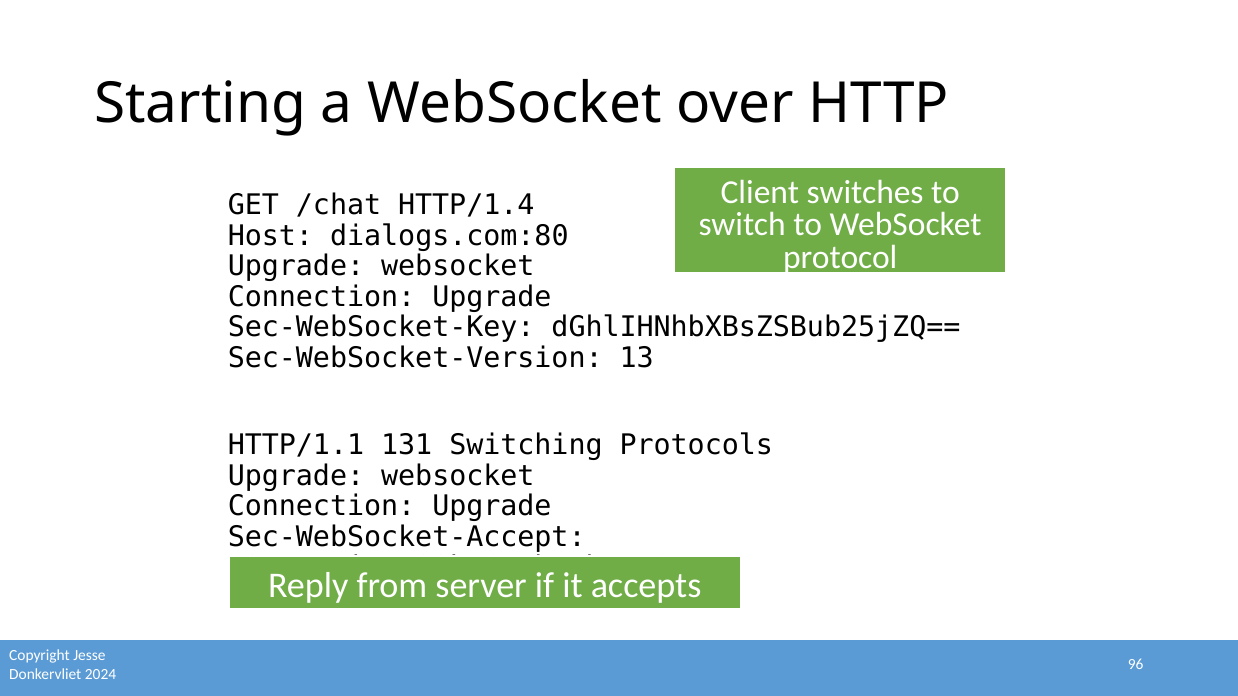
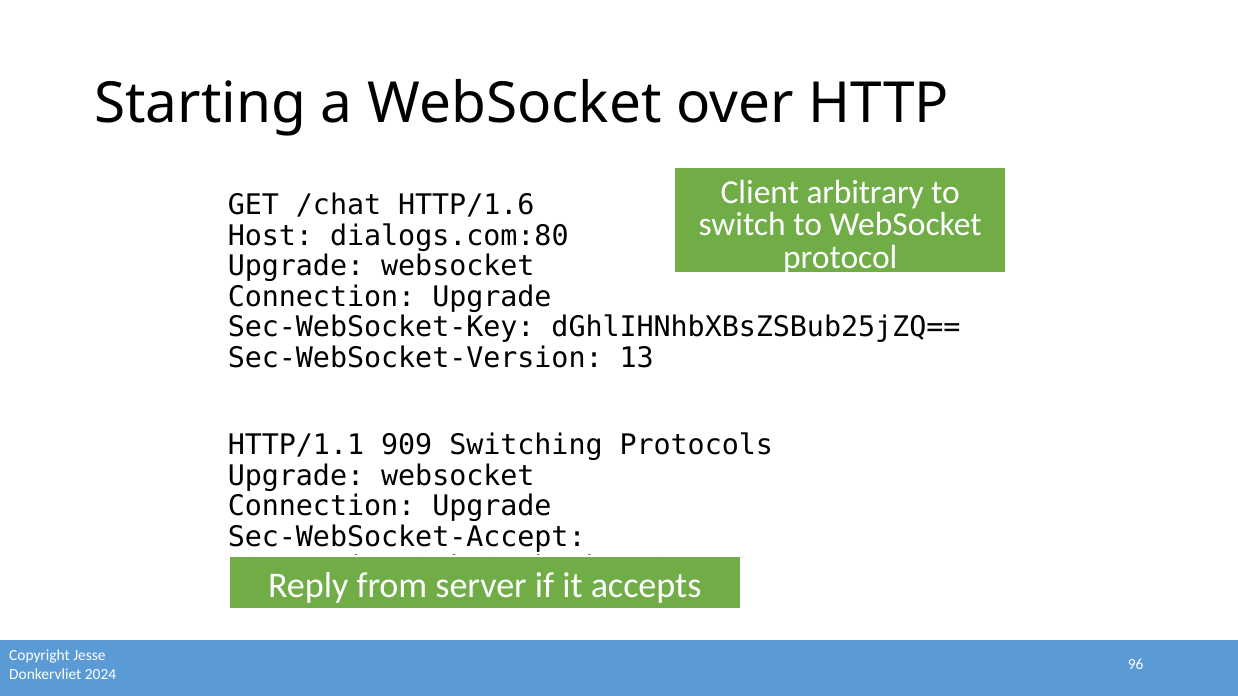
switches: switches -> arbitrary
HTTP/1.4: HTTP/1.4 -> HTTP/1.6
131: 131 -> 909
